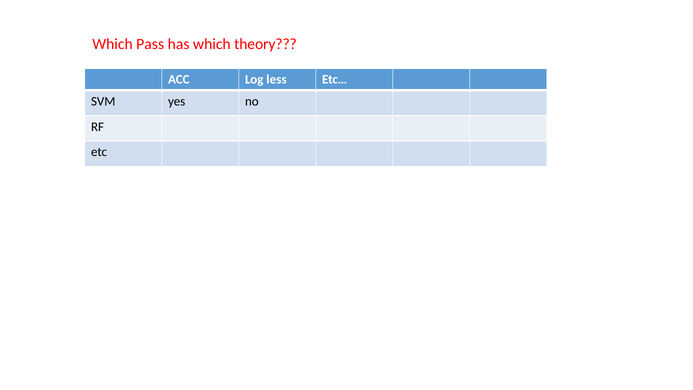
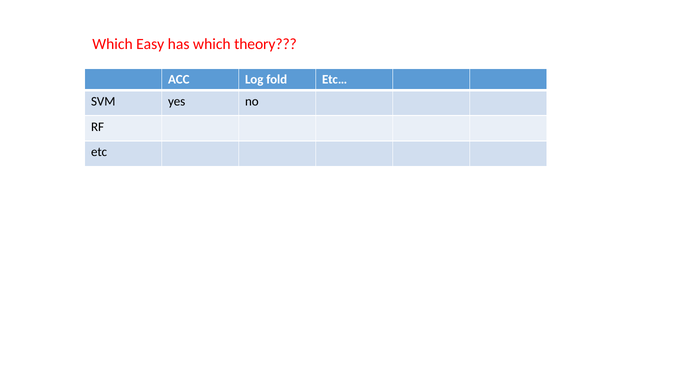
Pass: Pass -> Easy
less: less -> fold
